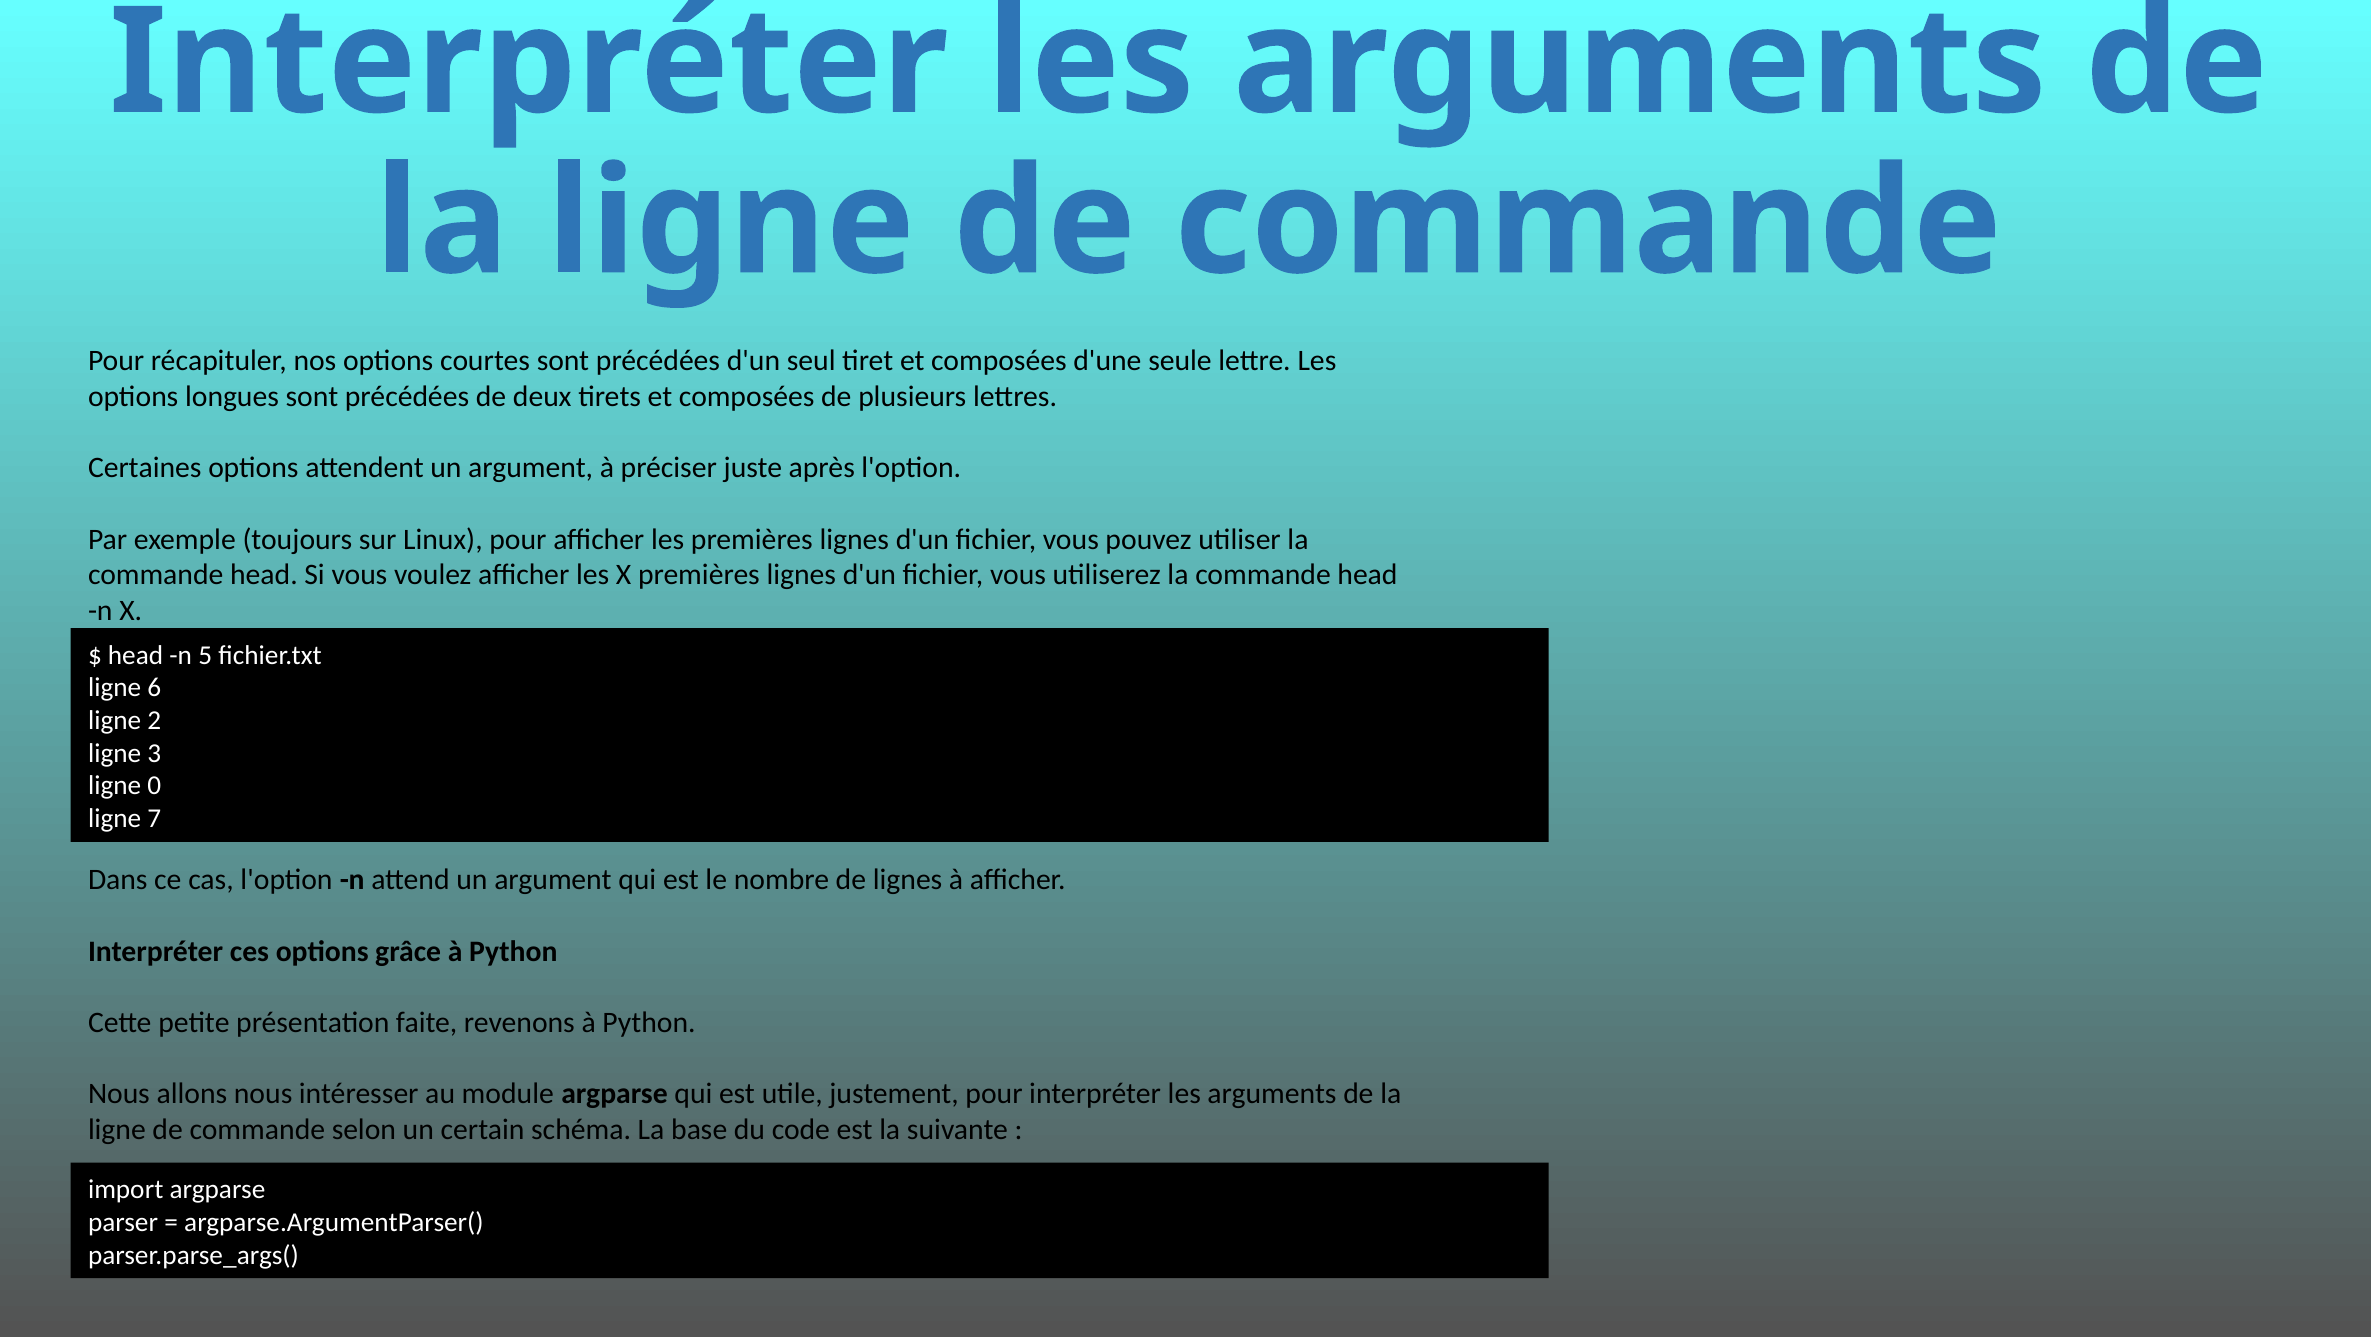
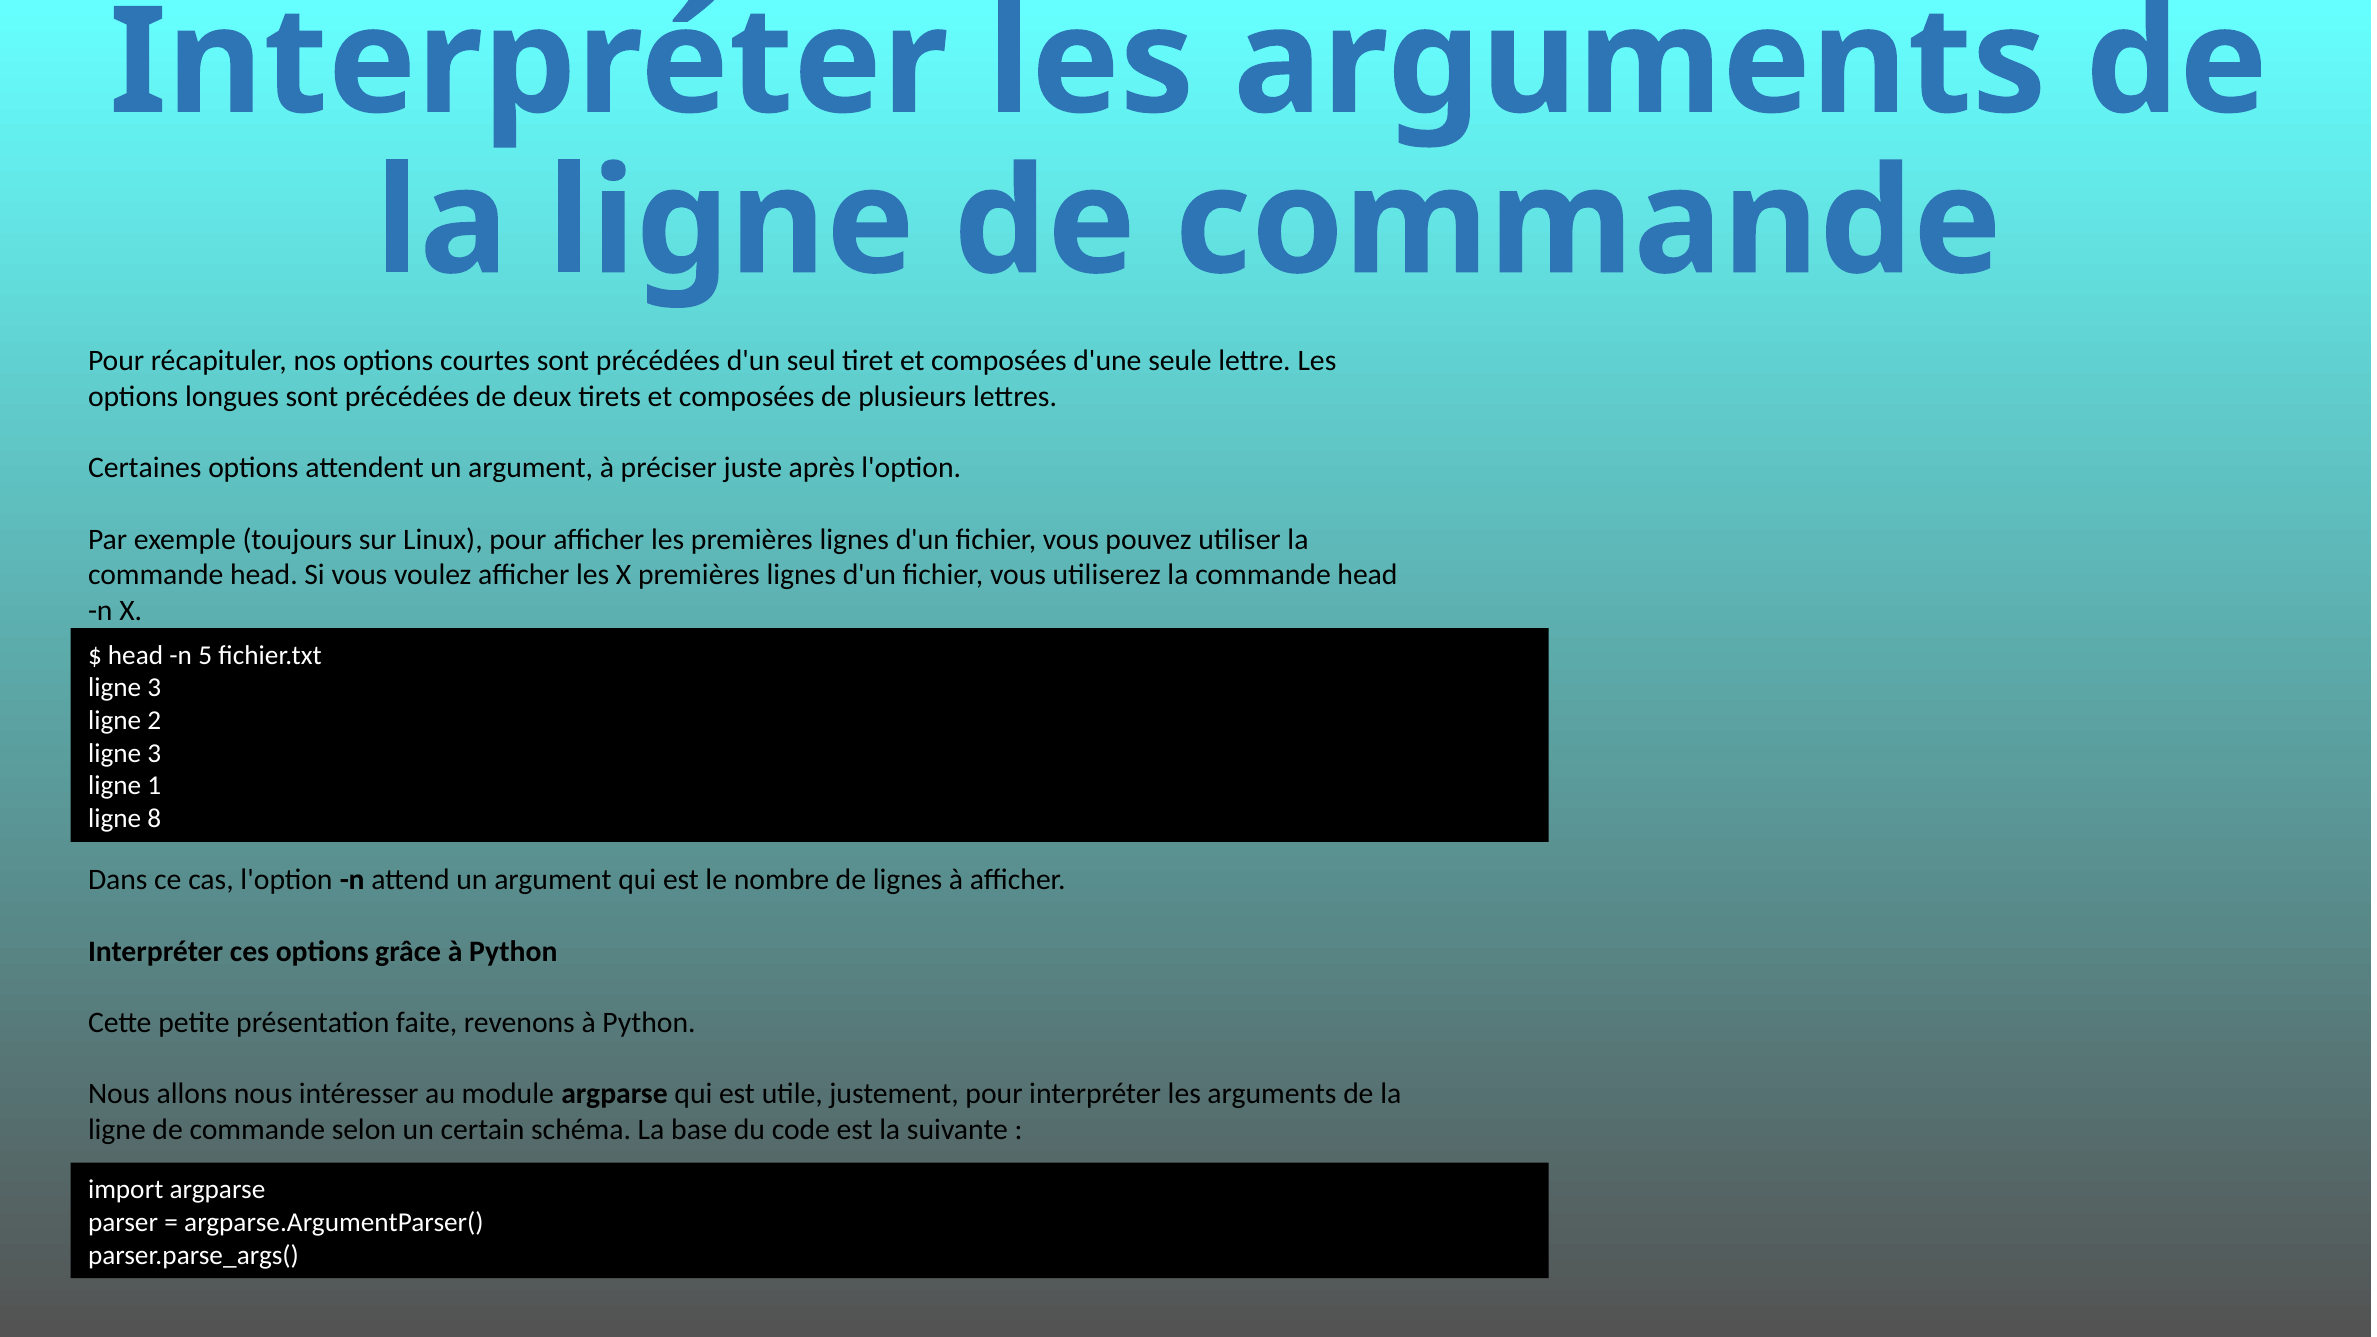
6 at (154, 688): 6 -> 3
0: 0 -> 1
7: 7 -> 8
